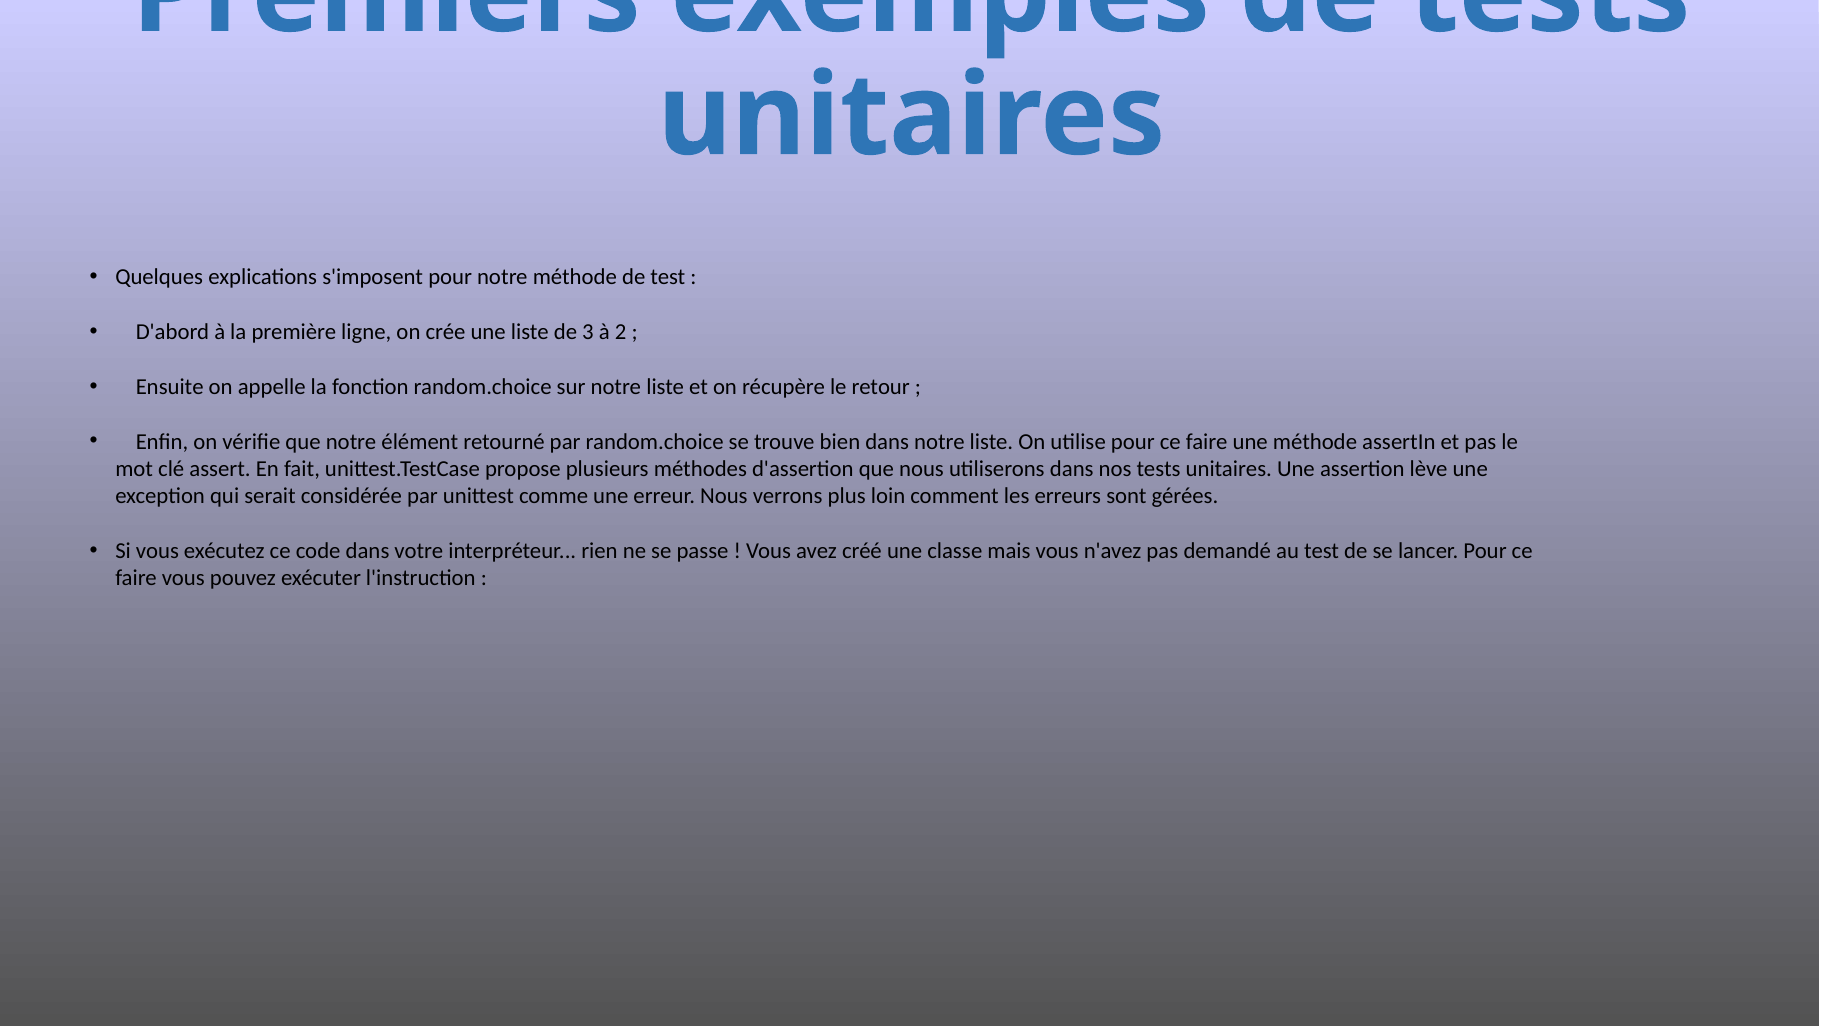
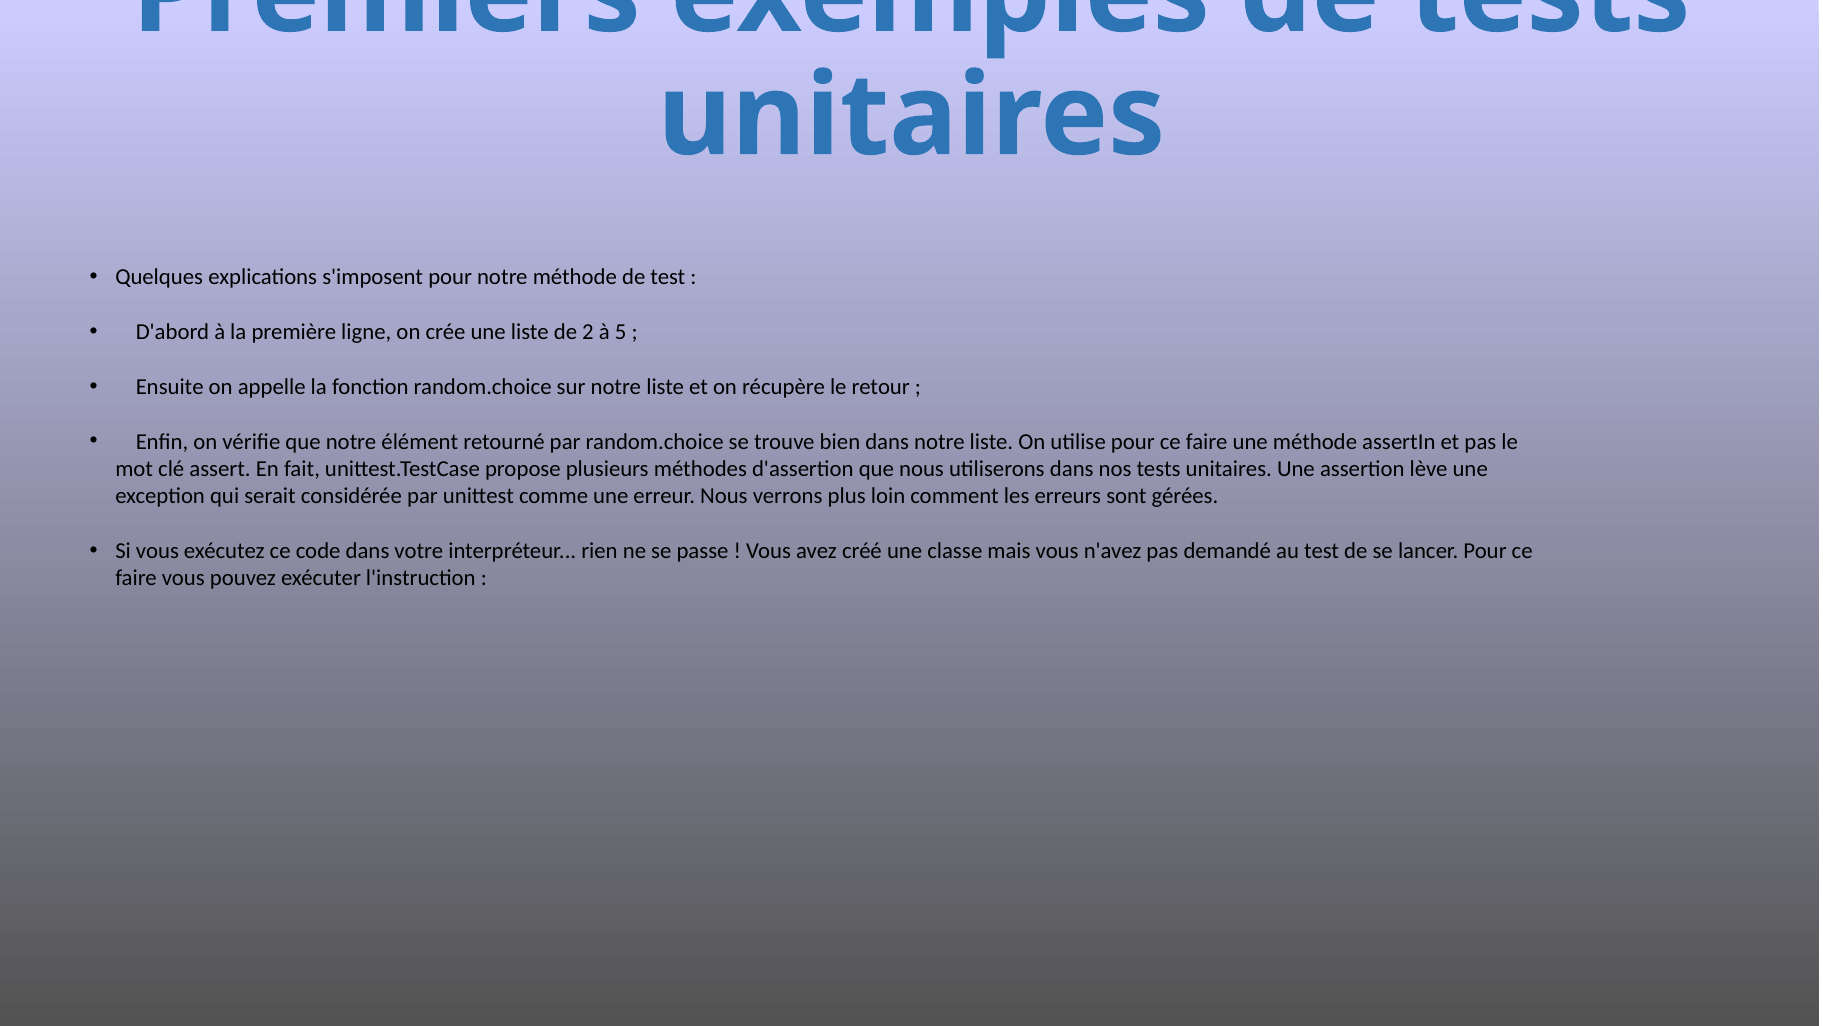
3: 3 -> 2
2: 2 -> 5
